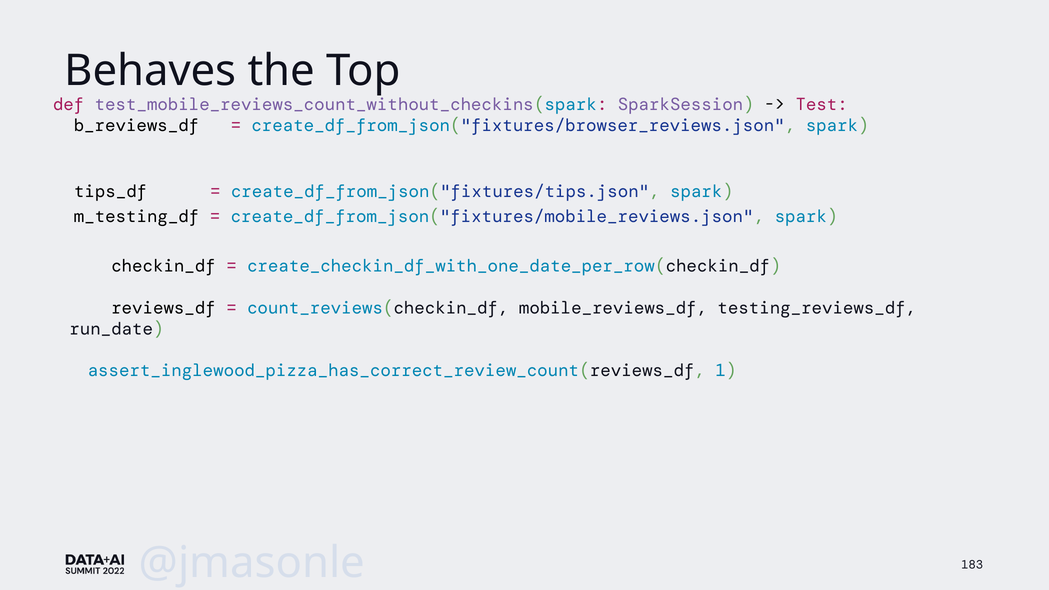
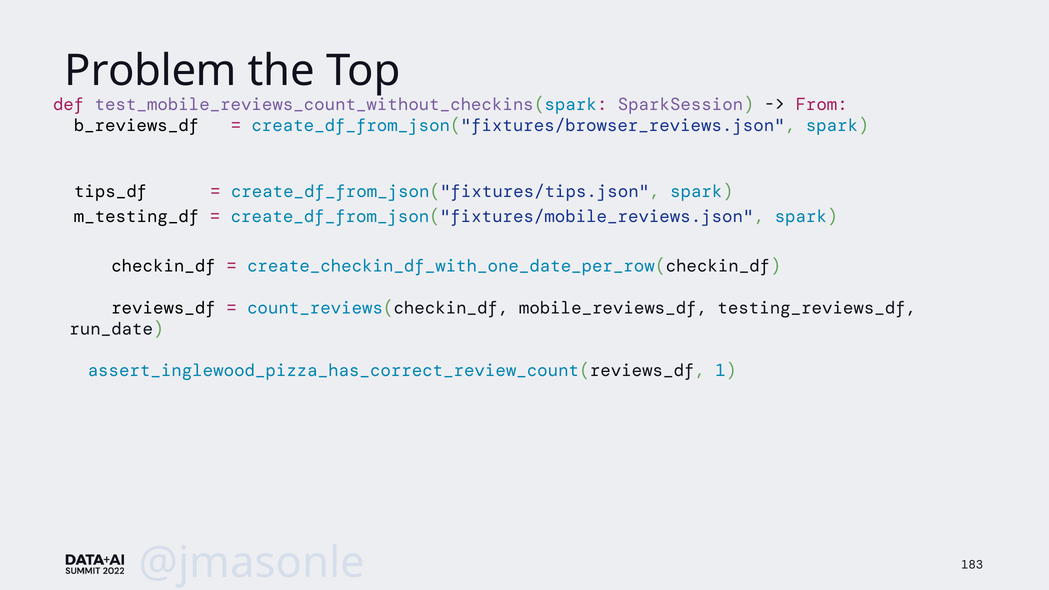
Behaves: Behaves -> Problem
Test: Test -> From
